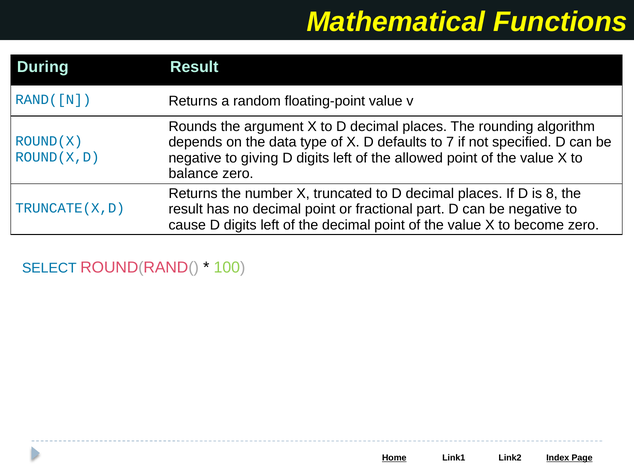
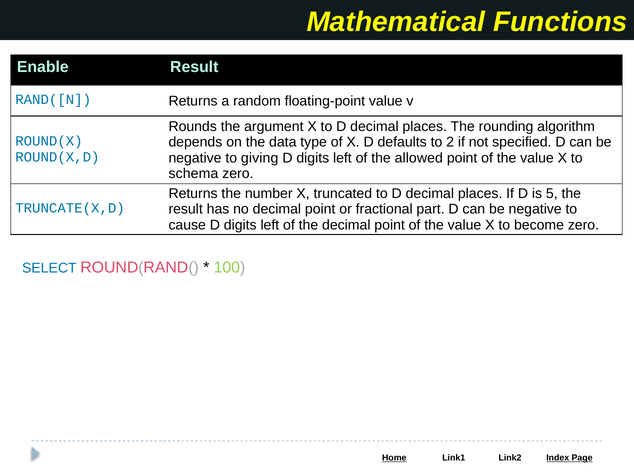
During: During -> Enable
7: 7 -> 2
balance: balance -> schema
8: 8 -> 5
